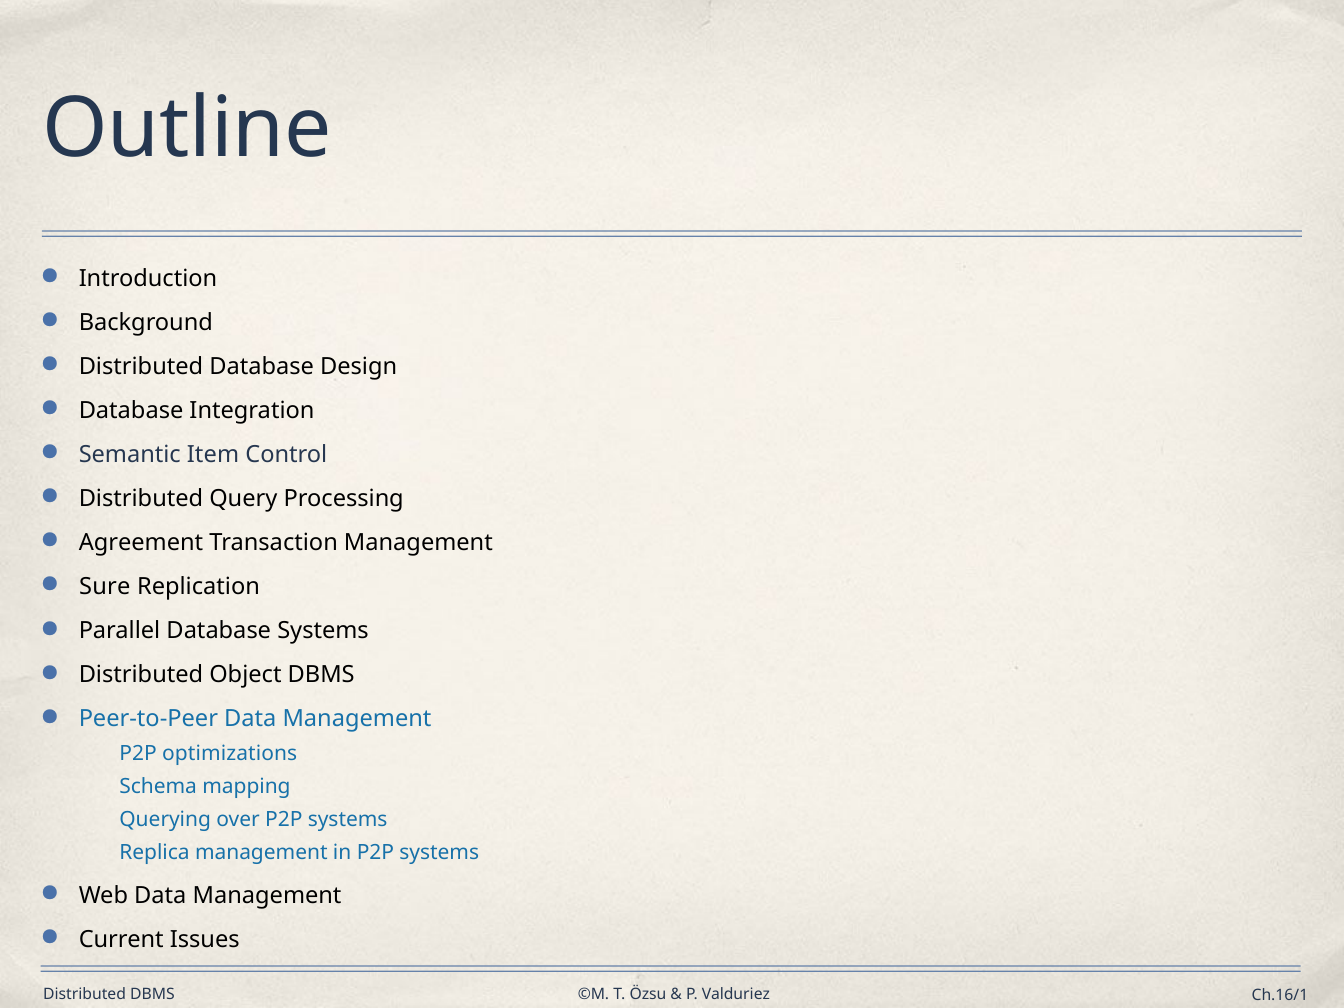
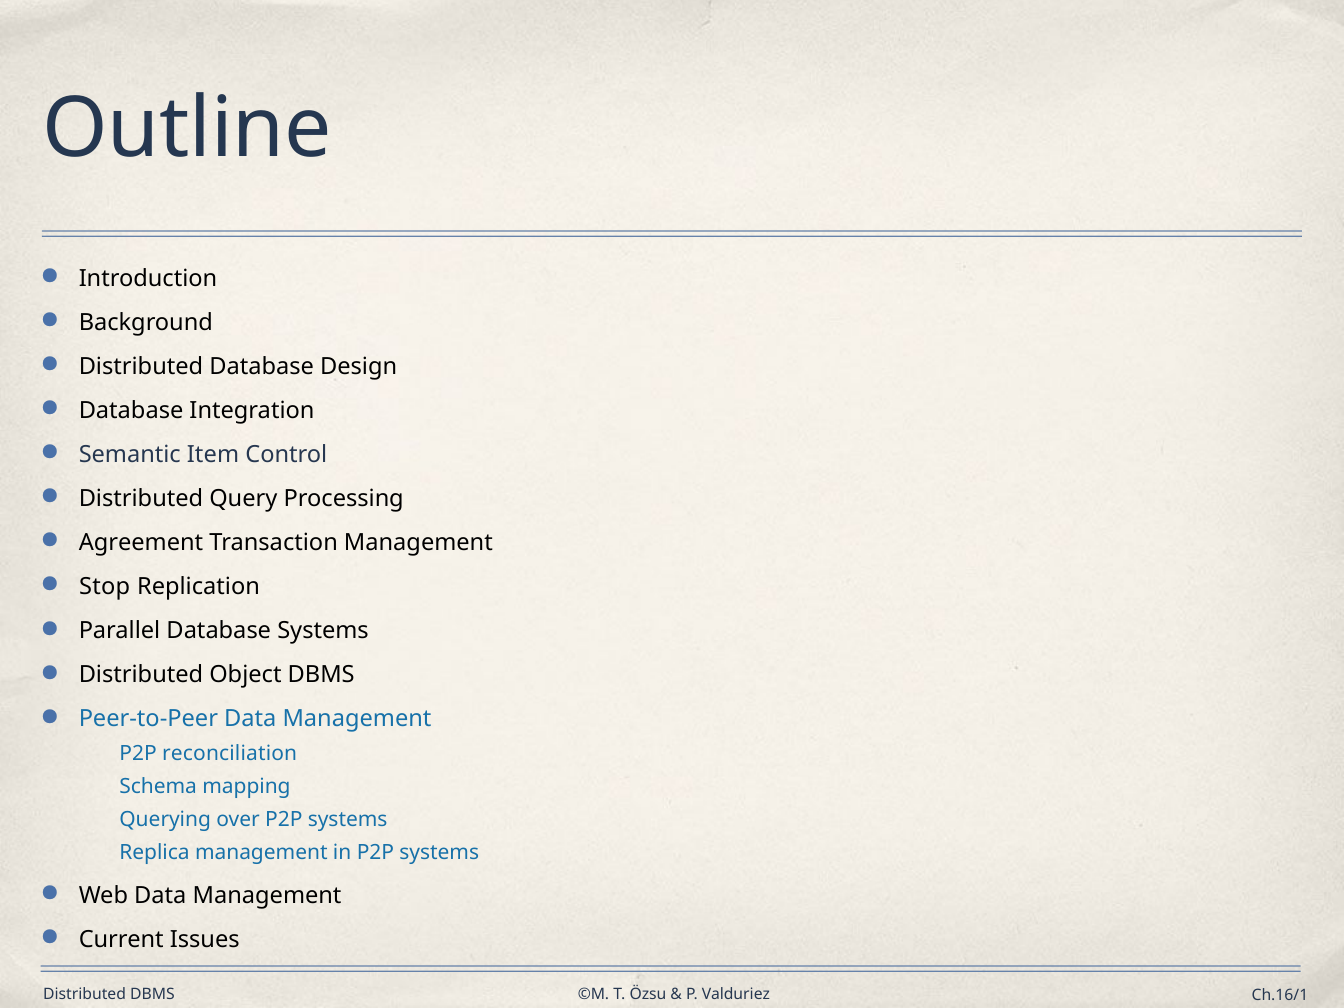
Sure: Sure -> Stop
optimizations: optimizations -> reconciliation
